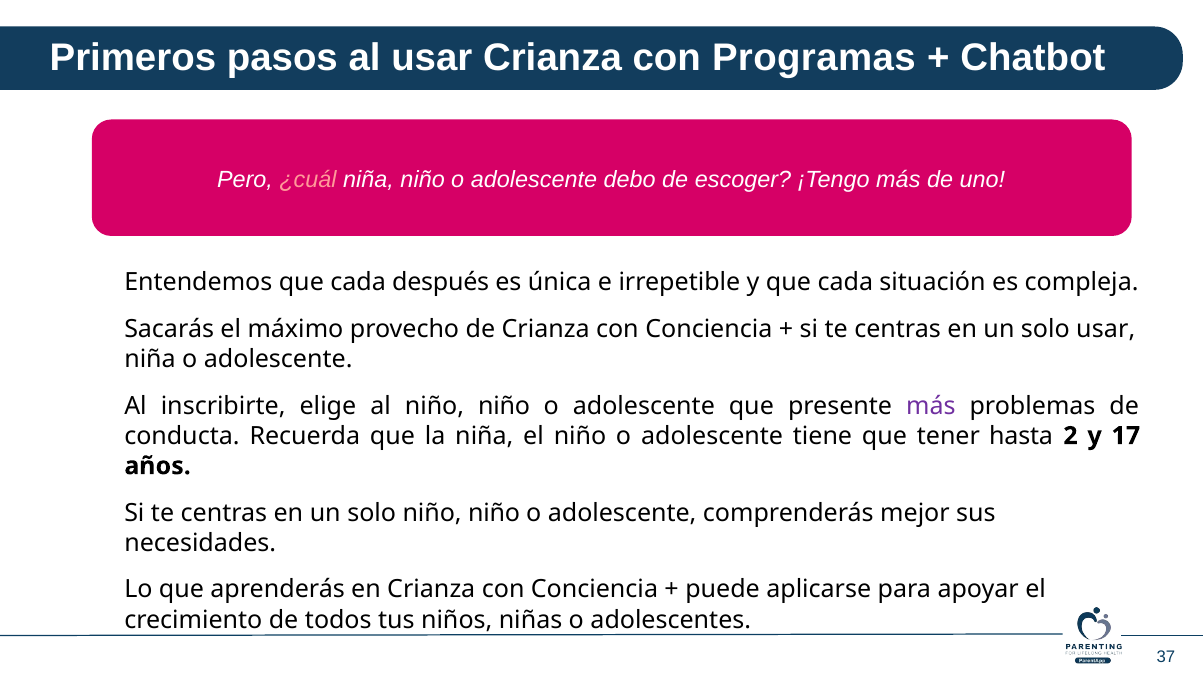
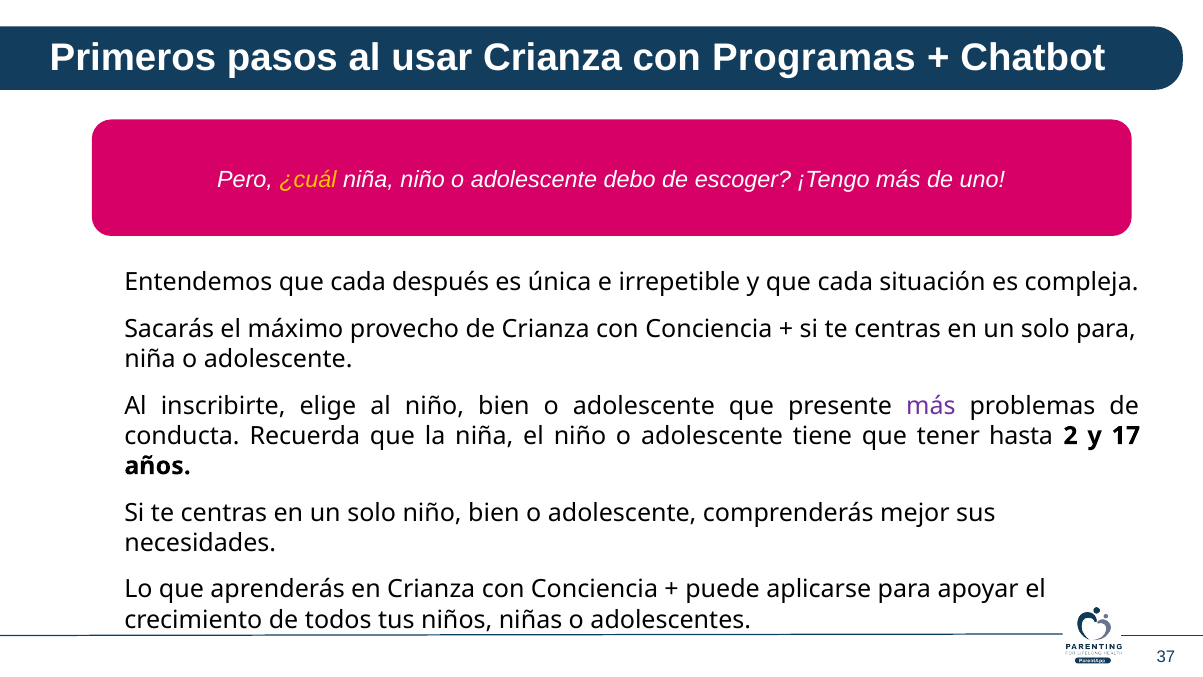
¿cuál colour: pink -> yellow
solo usar: usar -> para
al niño niño: niño -> bien
solo niño niño: niño -> bien
